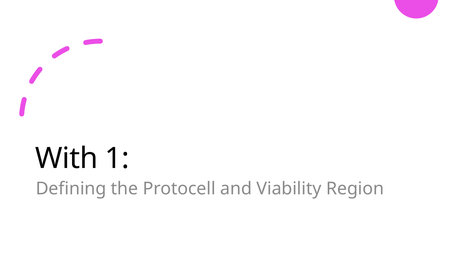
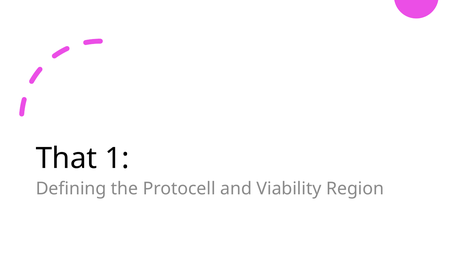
With: With -> That
